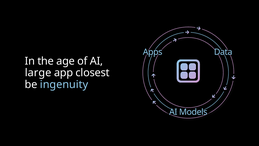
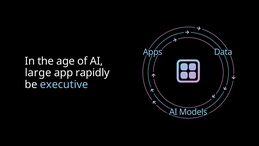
closest: closest -> rapidly
ingenuity: ingenuity -> executive
